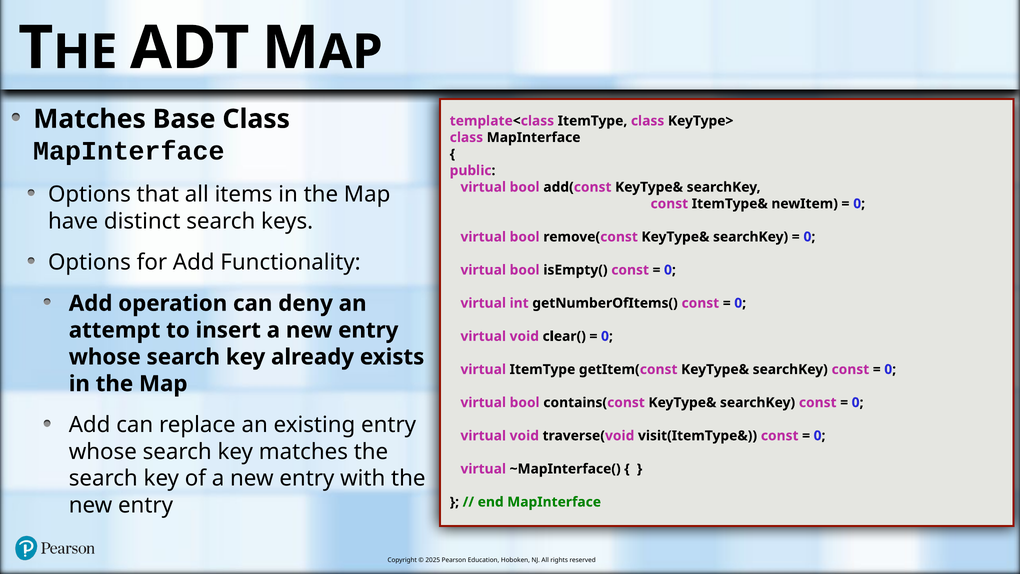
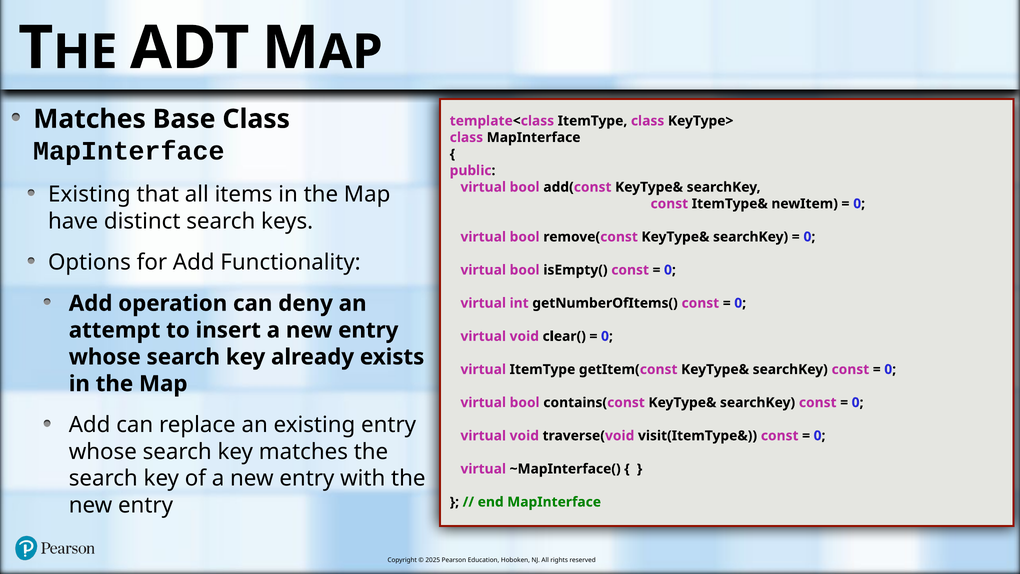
Options at (89, 194): Options -> Existing
